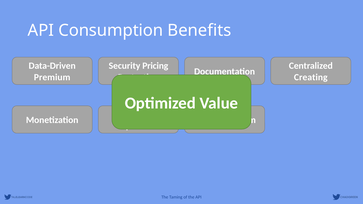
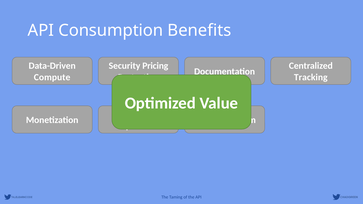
Premium: Premium -> Compute
Creating: Creating -> Tracking
